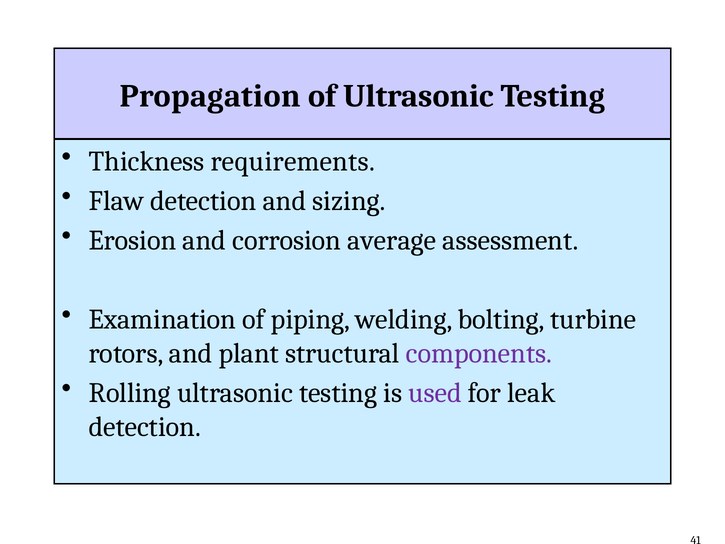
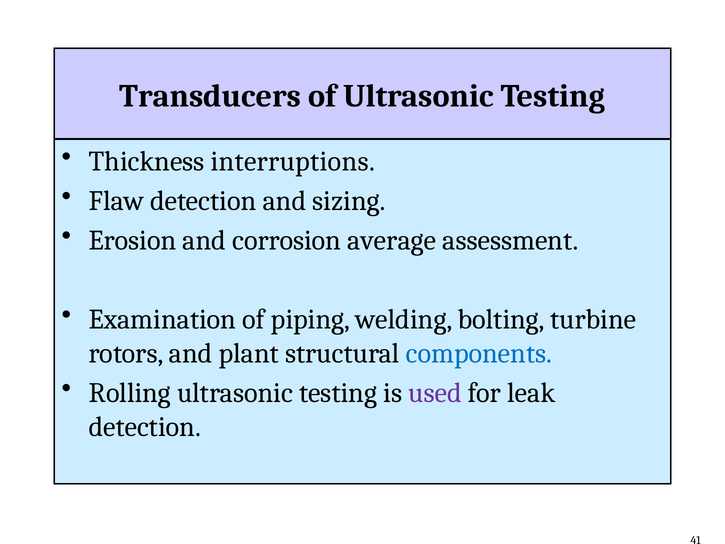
Propagation: Propagation -> Transducers
requirements: requirements -> interruptions
components colour: purple -> blue
